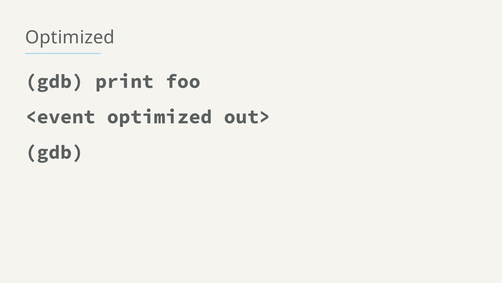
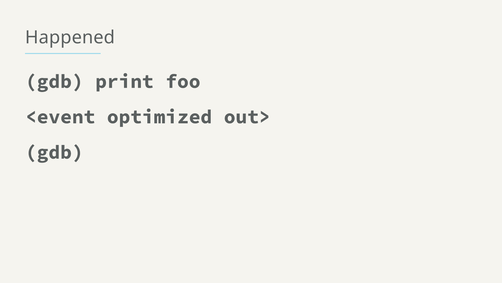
Optimized at (70, 37): Optimized -> Happened
